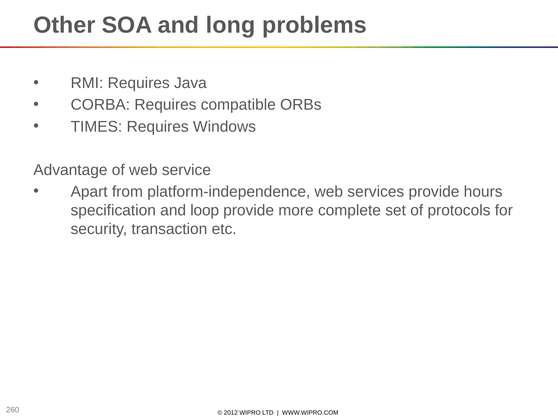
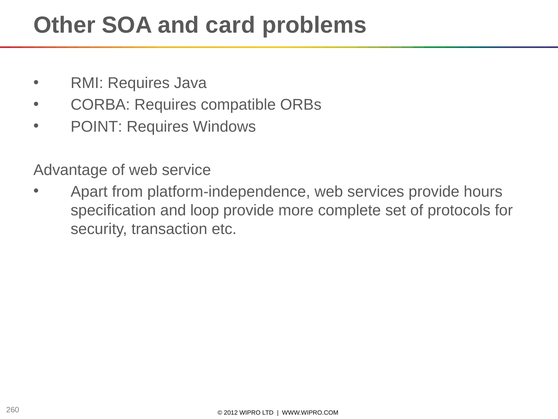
long: long -> card
TIMES: TIMES -> POINT
